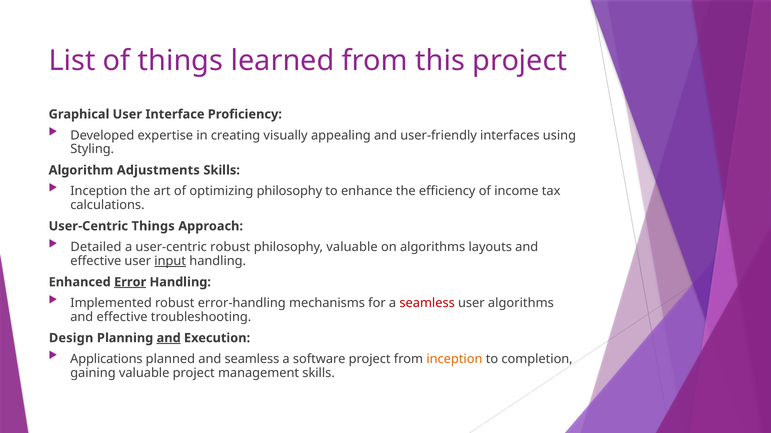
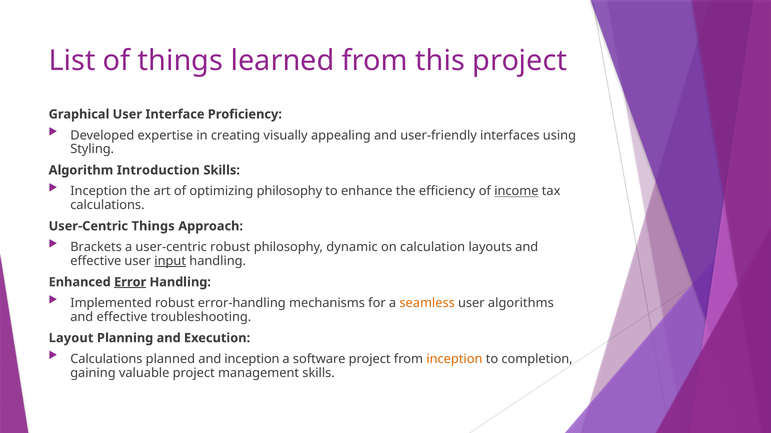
Adjustments: Adjustments -> Introduction
income underline: none -> present
Detailed: Detailed -> Brackets
philosophy valuable: valuable -> dynamic
on algorithms: algorithms -> calculation
seamless at (427, 304) colour: red -> orange
Design: Design -> Layout
and at (169, 339) underline: present -> none
Applications at (106, 360): Applications -> Calculations
and seamless: seamless -> inception
